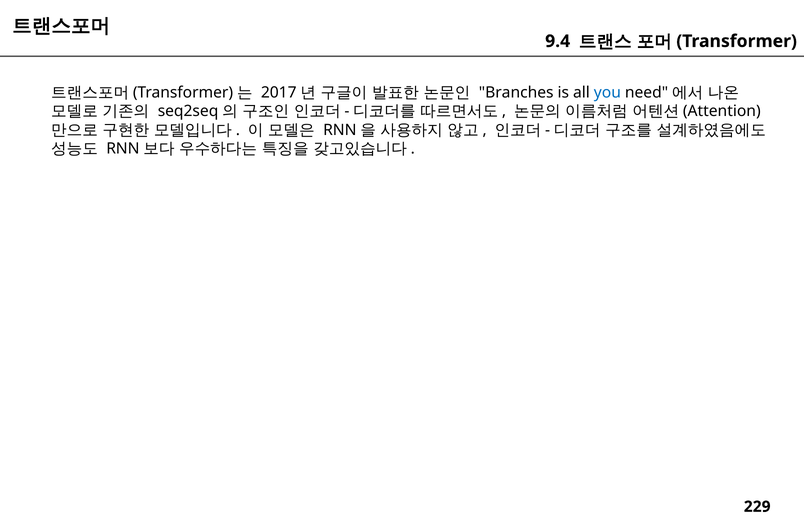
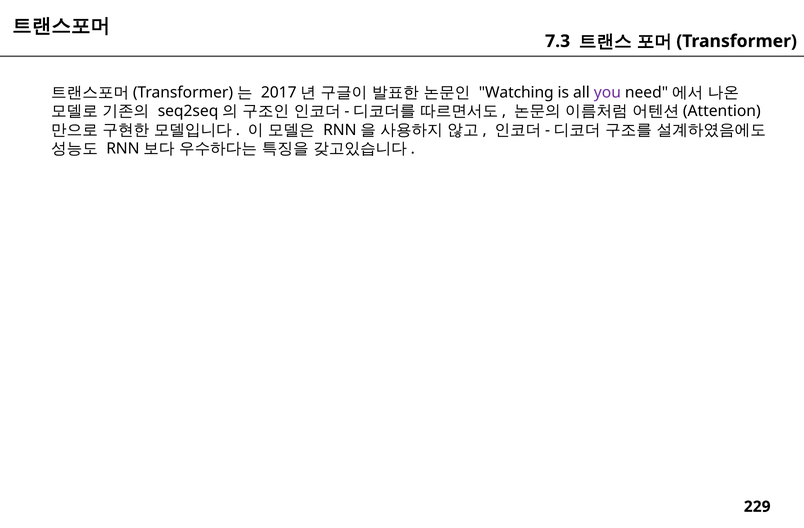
9.4: 9.4 -> 7.3
Branches: Branches -> Watching
you colour: blue -> purple
